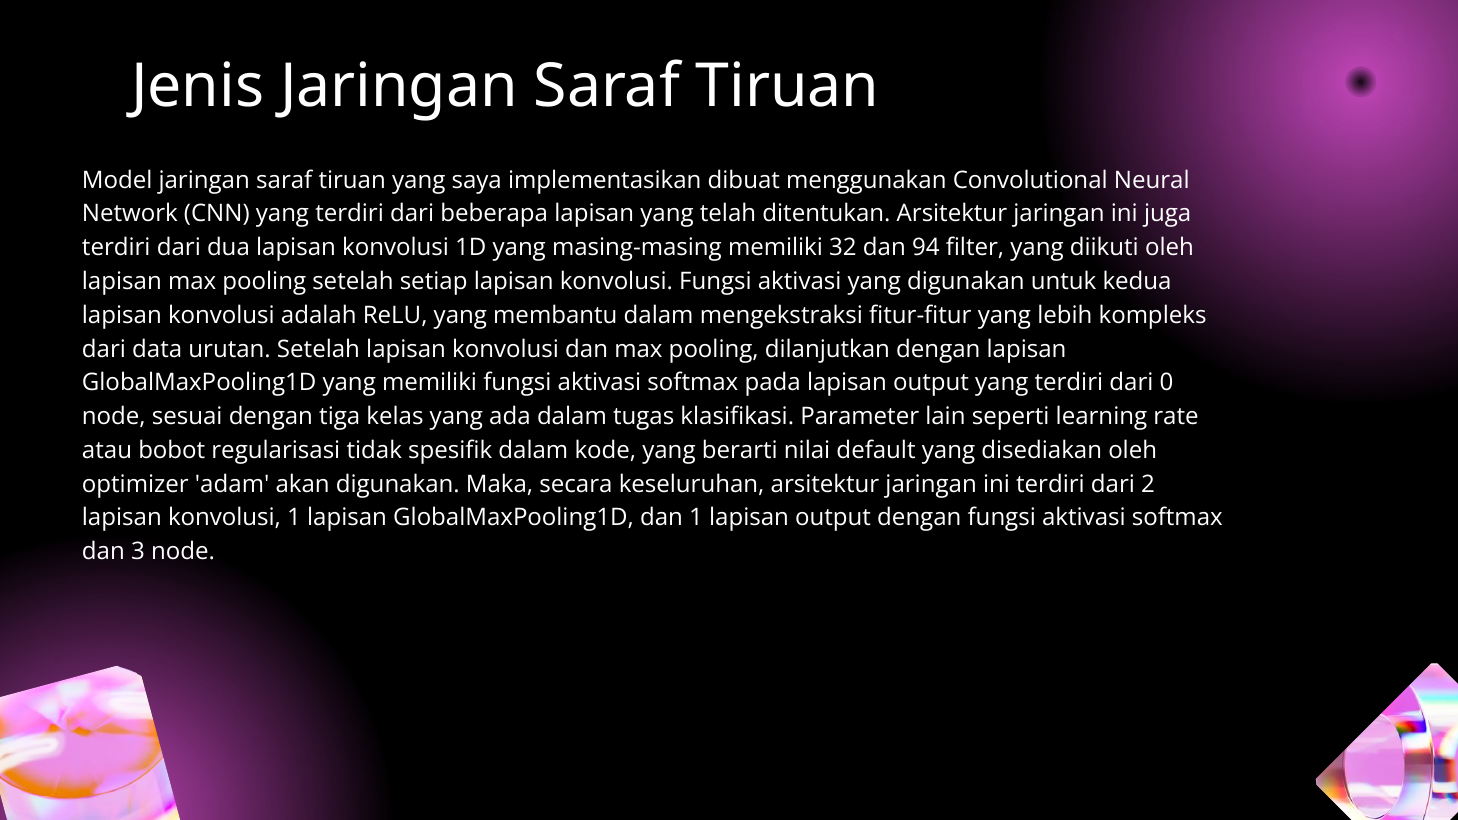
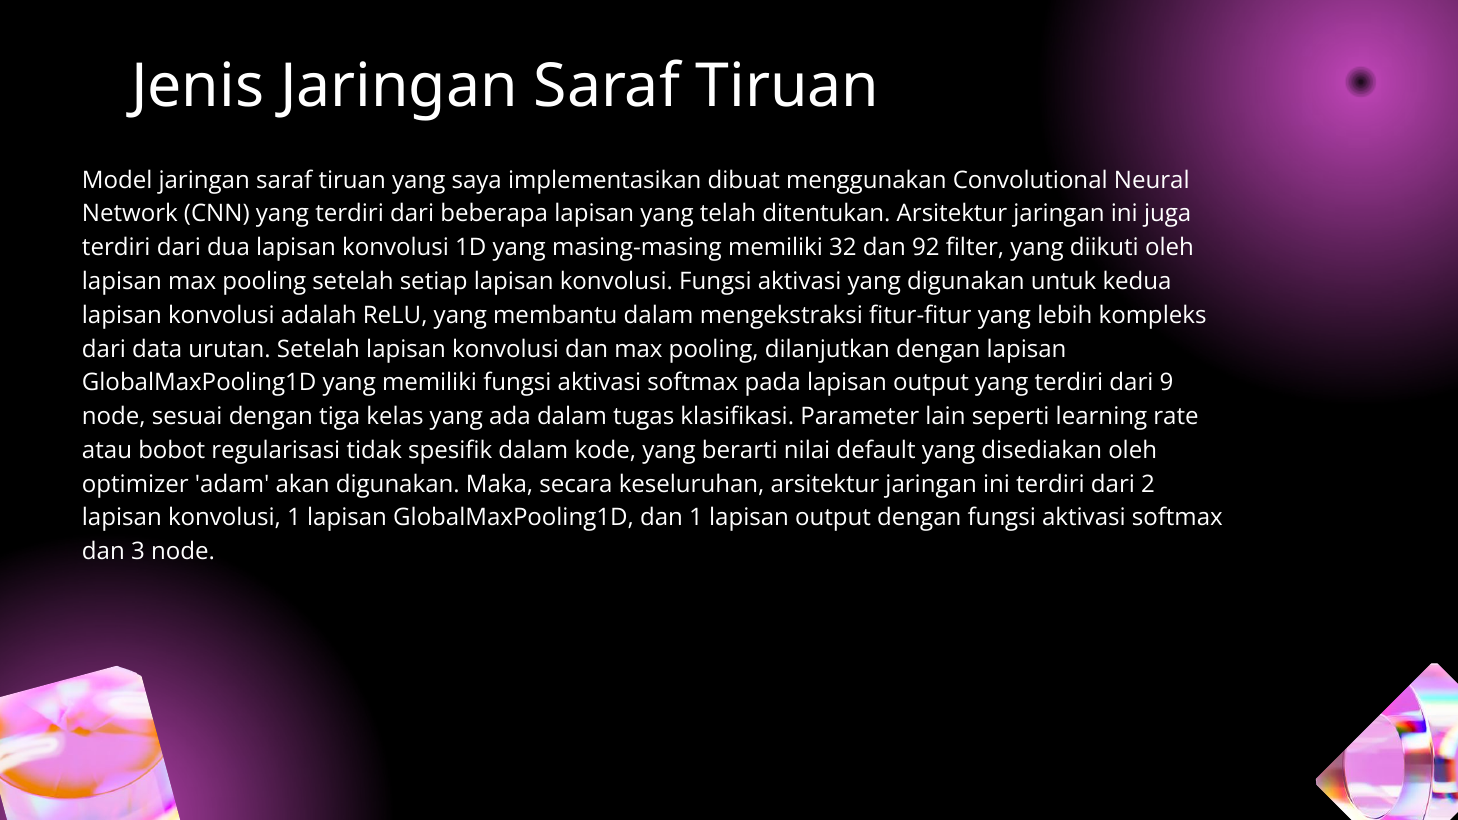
94: 94 -> 92
0: 0 -> 9
